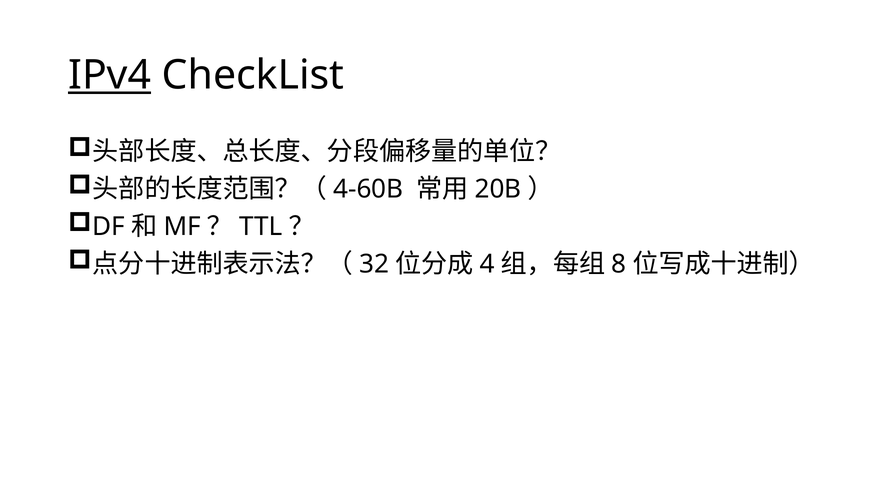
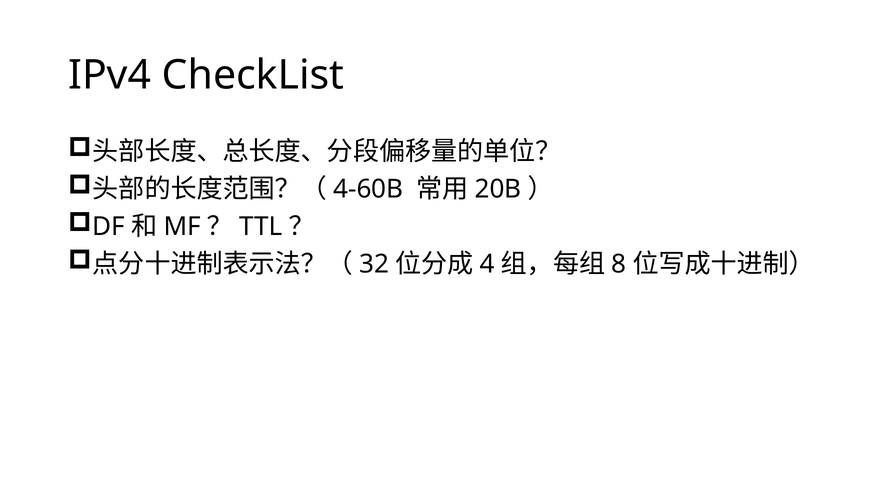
IPv4 underline: present -> none
